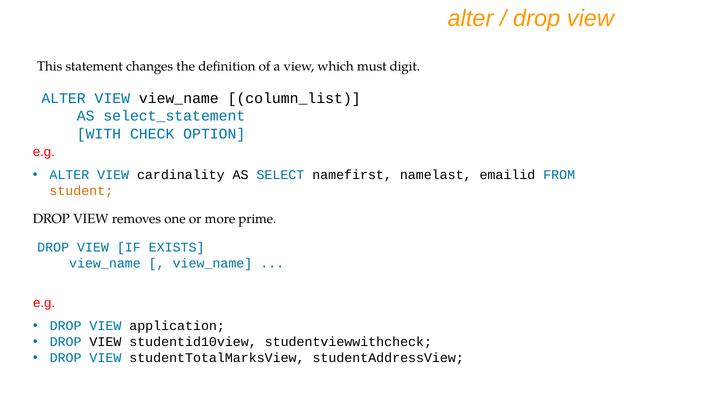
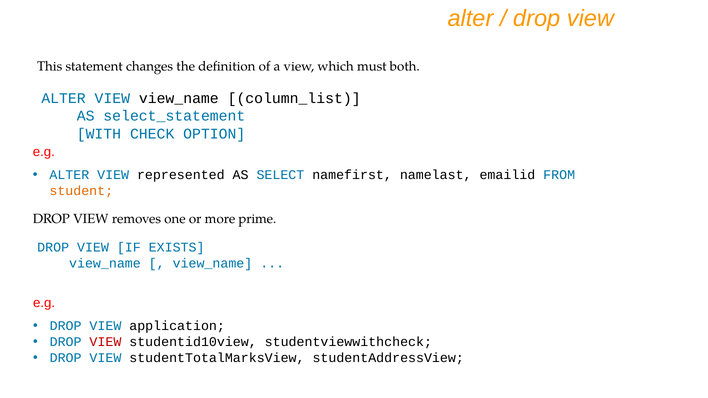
digit: digit -> both
cardinality: cardinality -> represented
VIEW at (105, 342) colour: black -> red
